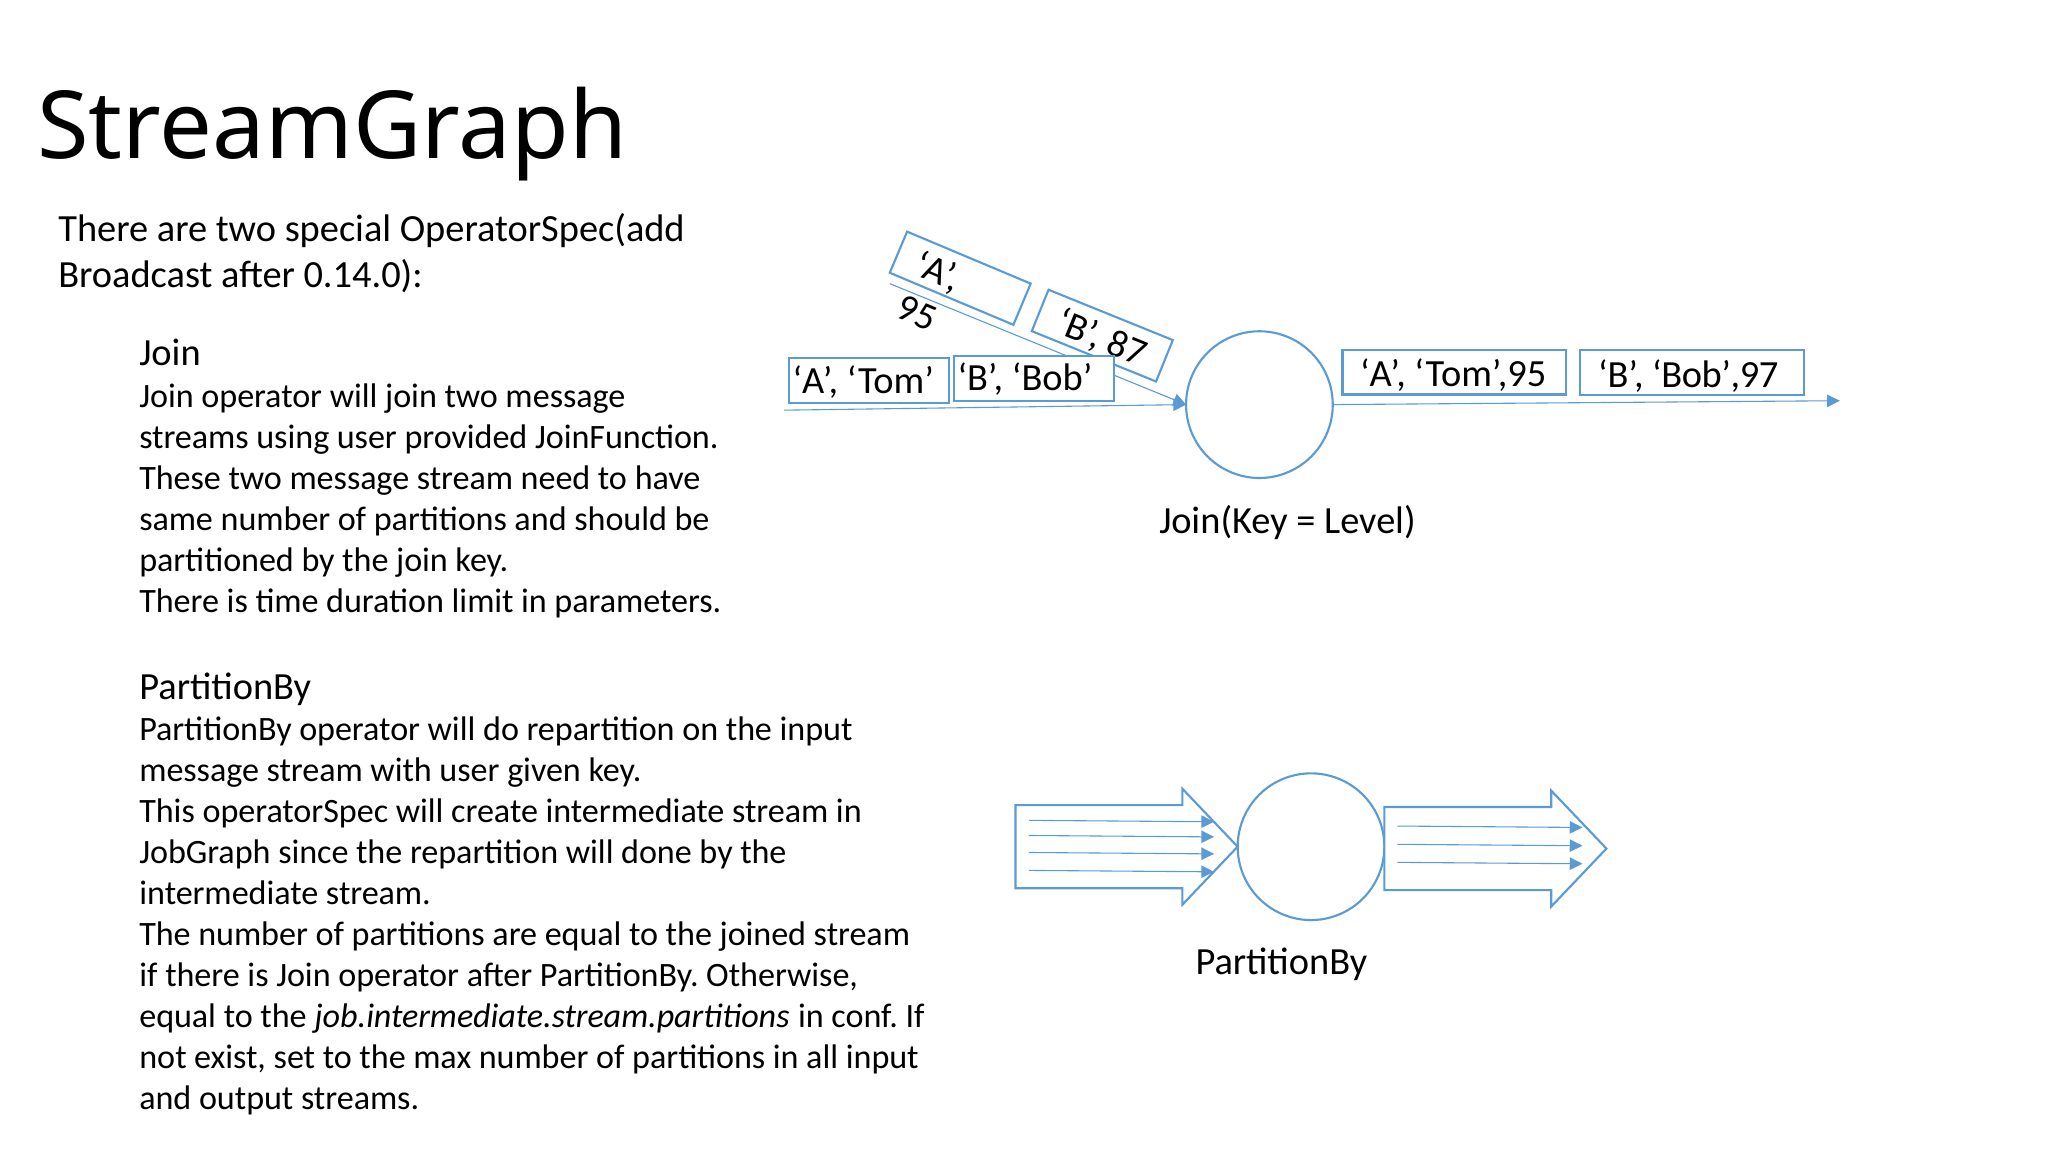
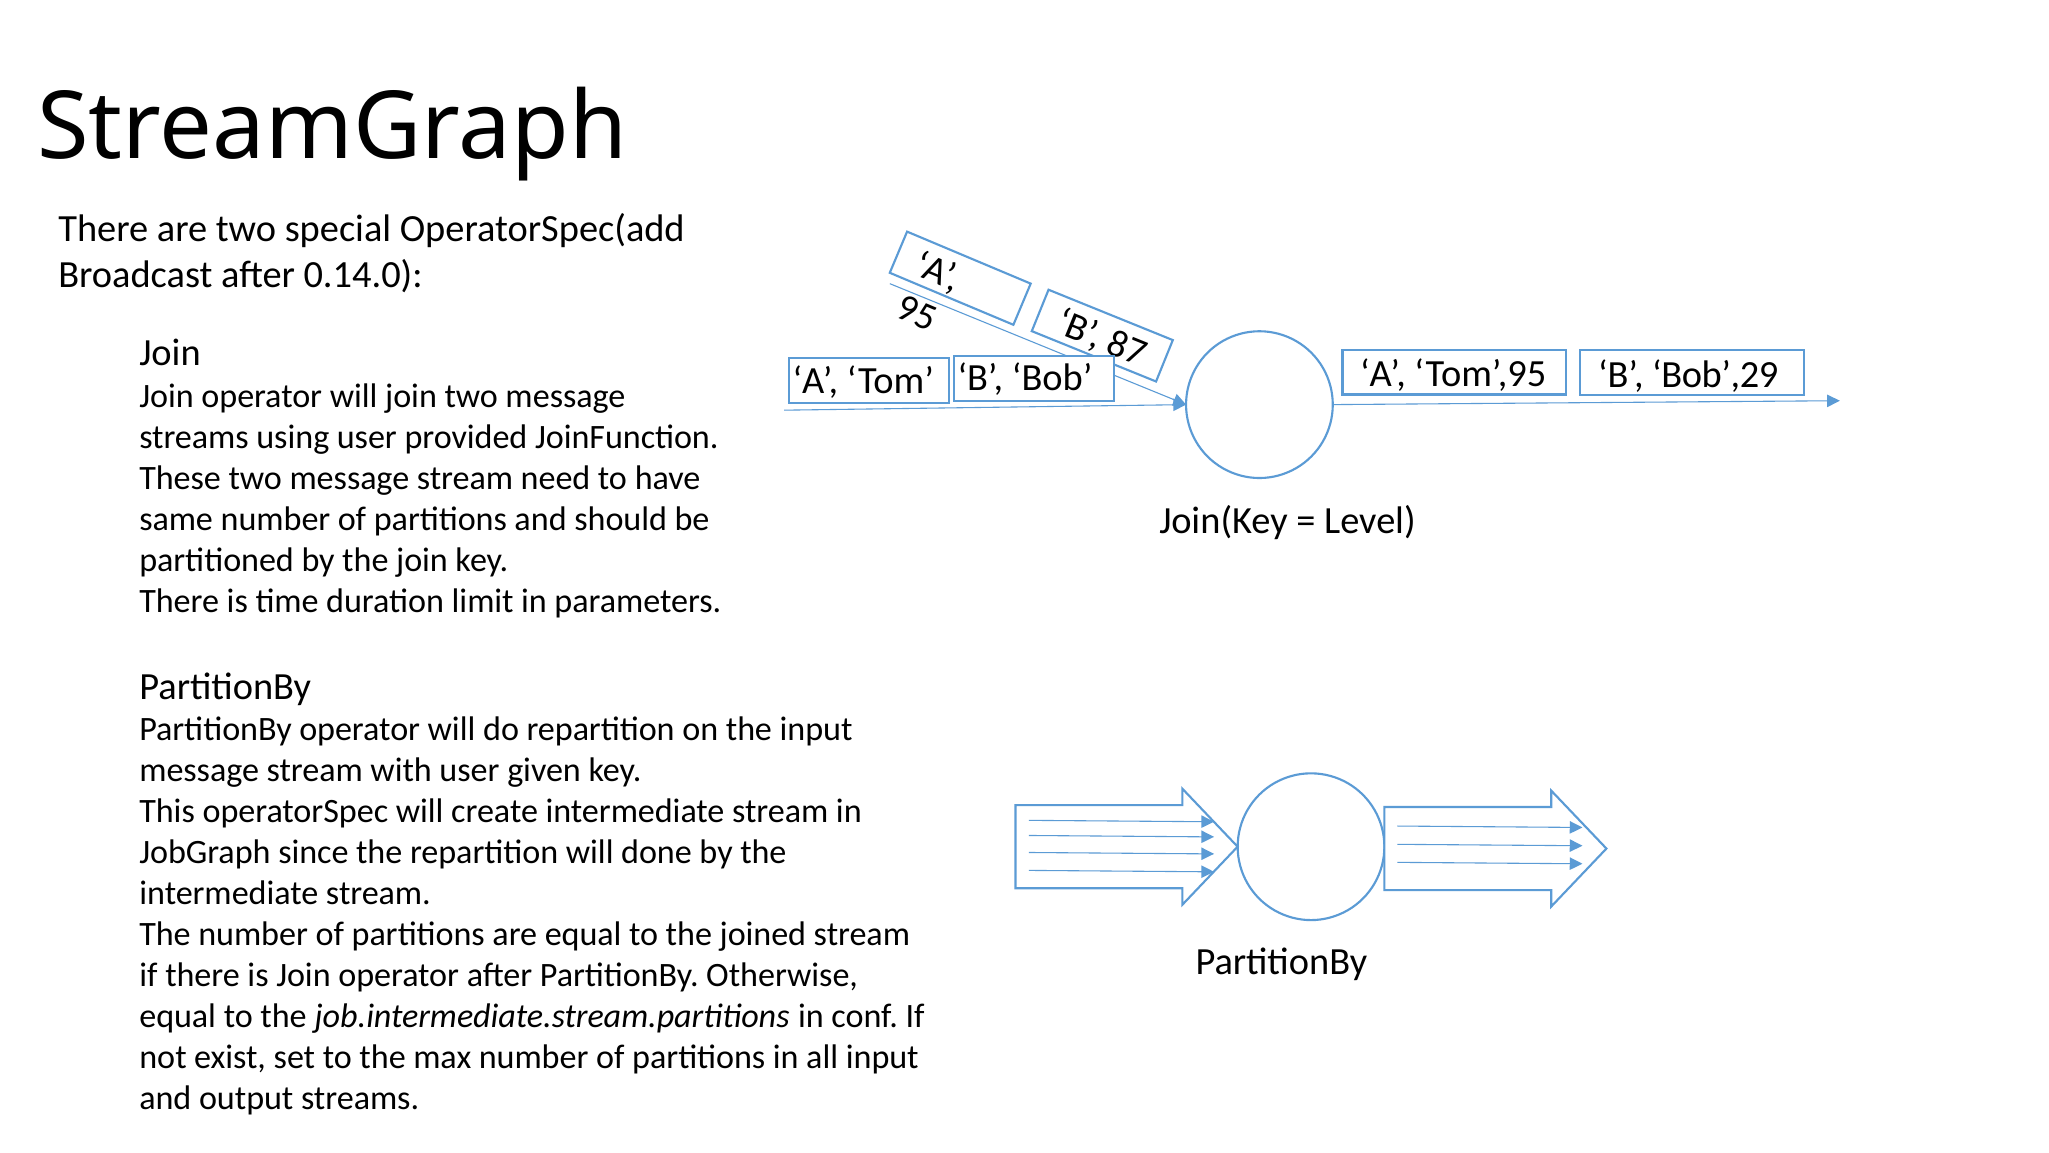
Bob’,97: Bob’,97 -> Bob’,29
